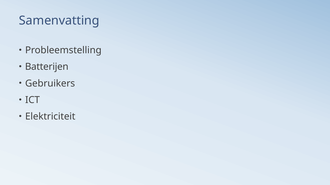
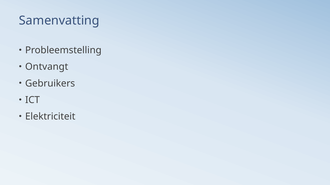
Batterijen: Batterijen -> Ontvangt
